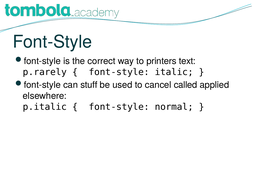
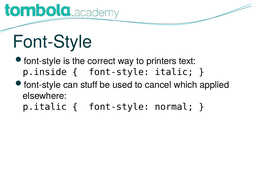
p.rarely: p.rarely -> p.inside
called: called -> which
